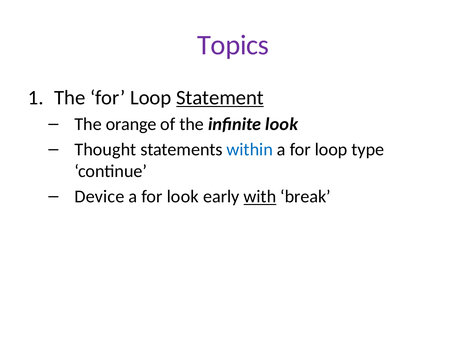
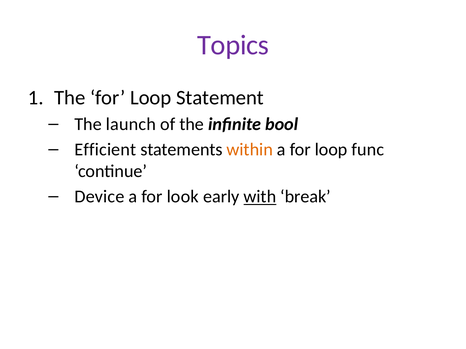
Statement underline: present -> none
orange: orange -> launch
infinite look: look -> bool
Thought: Thought -> Efficient
within colour: blue -> orange
type: type -> func
